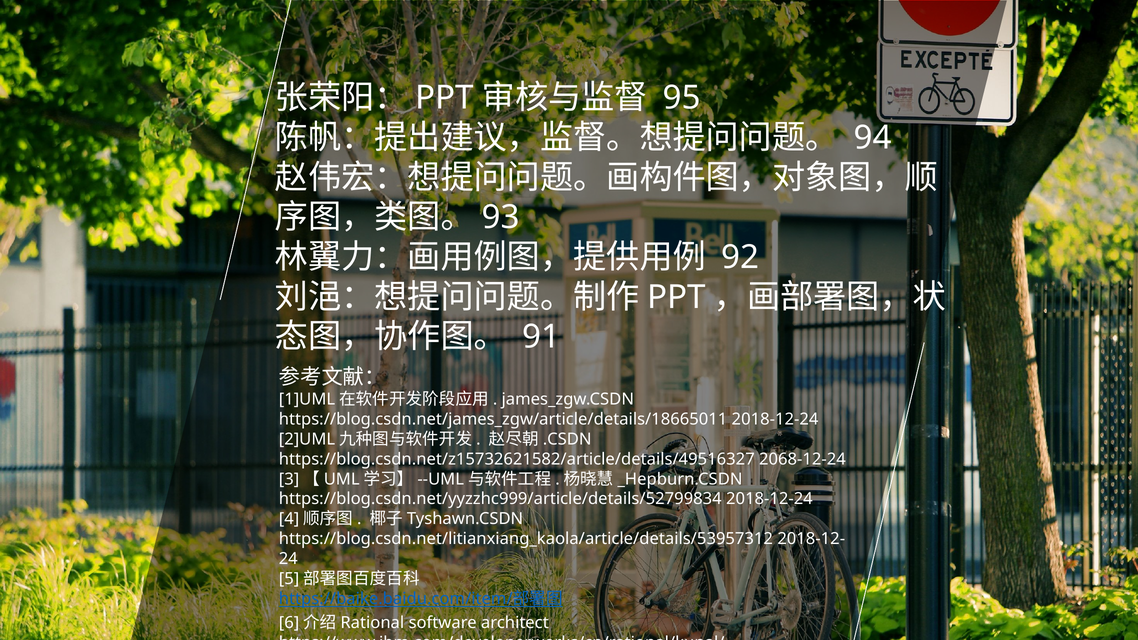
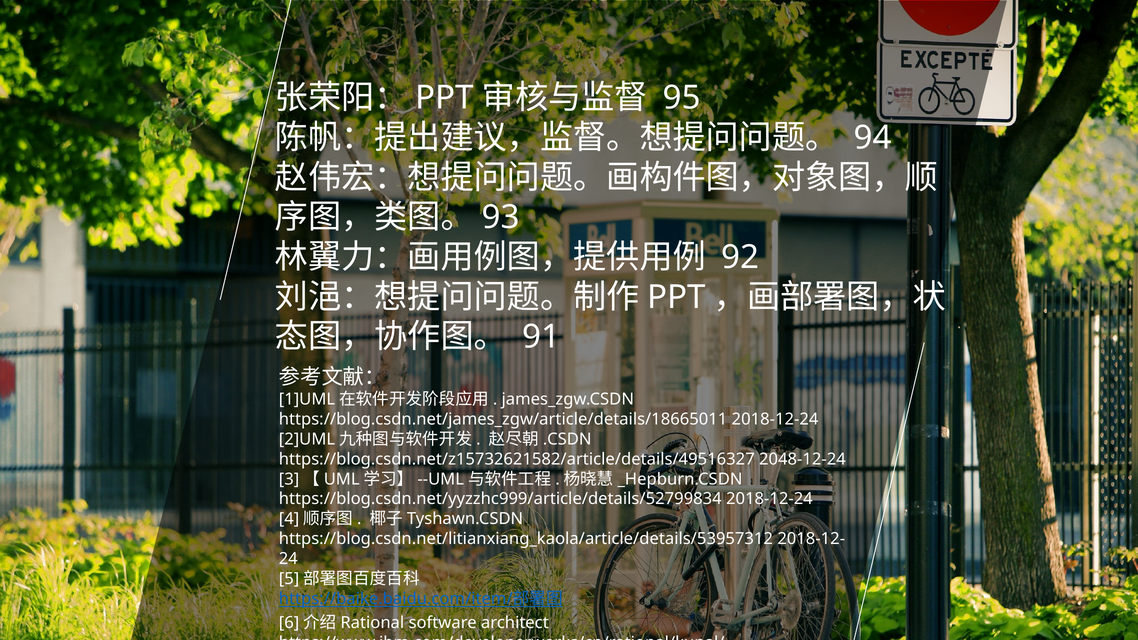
2068-12-24: 2068-12-24 -> 2048-12-24
